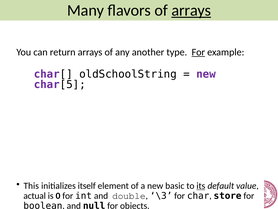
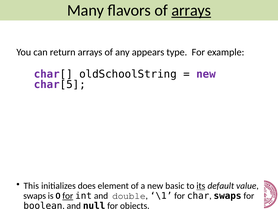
another: another -> appears
For at (198, 52) underline: present -> none
itself: itself -> does
actual at (35, 195): actual -> swaps
for at (68, 195) underline: none -> present
\3: \3 -> \1
char store: store -> swaps
